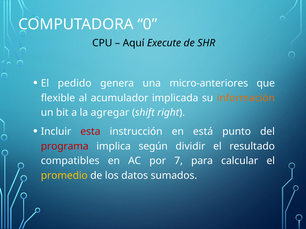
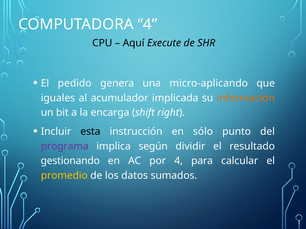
COMPUTADORA 0: 0 -> 4
micro-anteriores: micro-anteriores -> micro-aplicando
flexible: flexible -> iguales
agregar: agregar -> encarga
esta colour: red -> black
está: está -> sólo
programa colour: red -> purple
compatibles: compatibles -> gestionando
por 7: 7 -> 4
